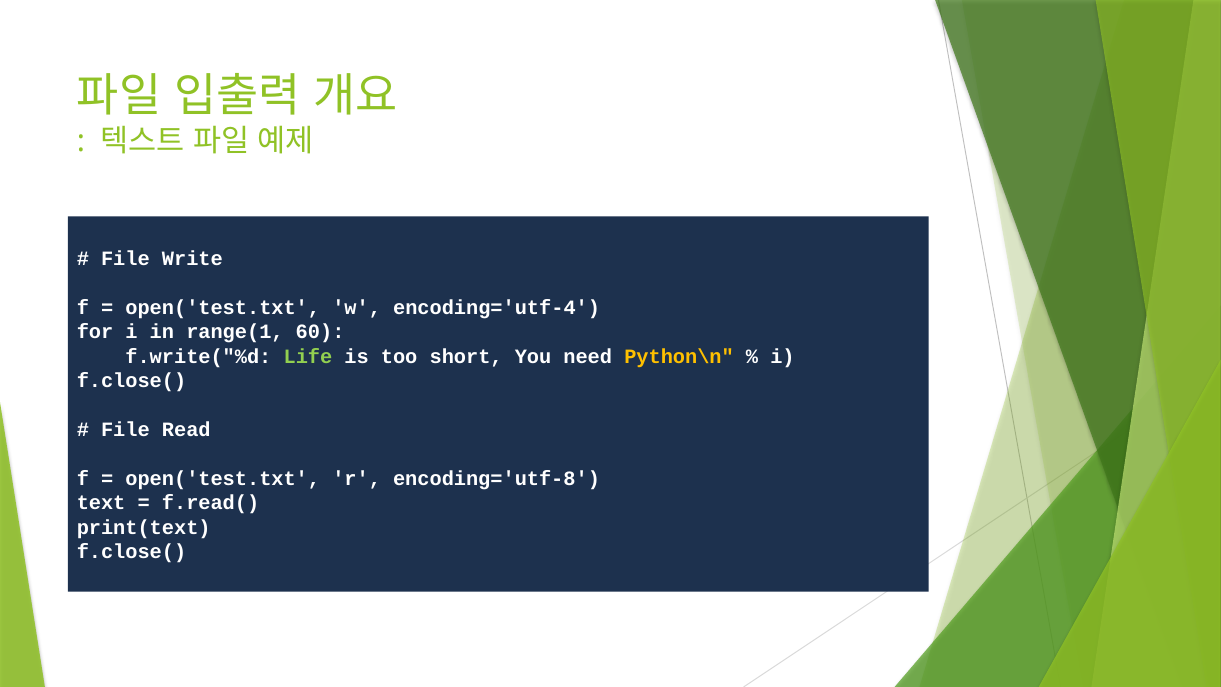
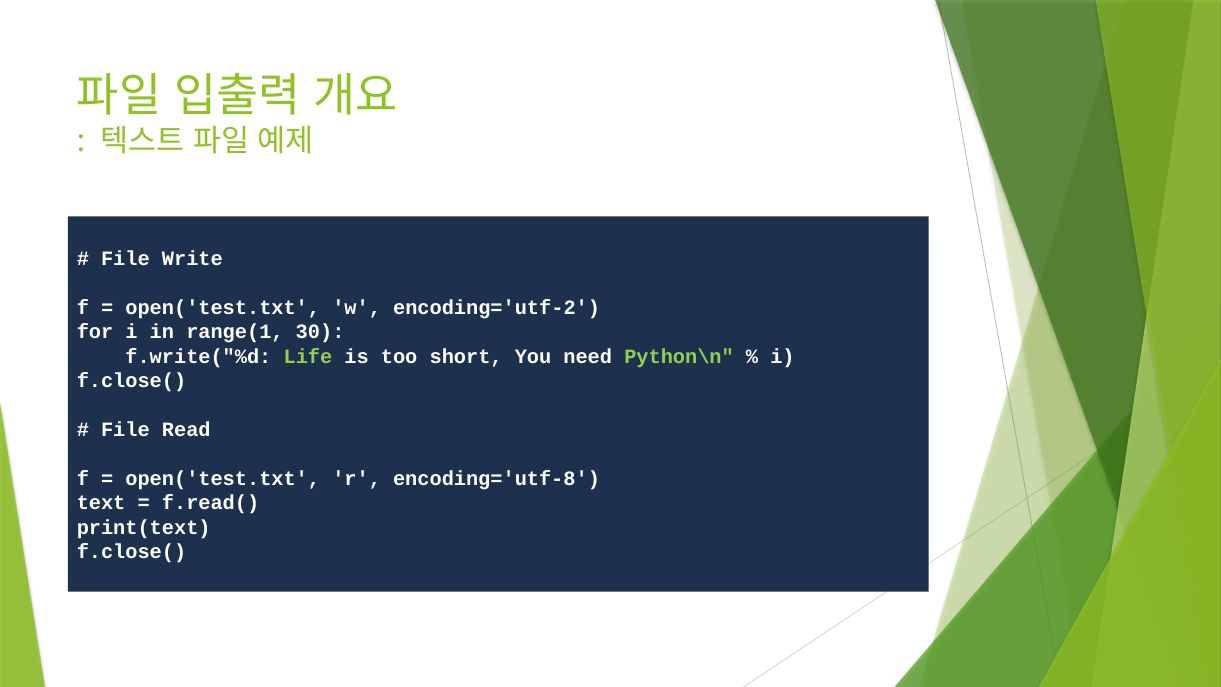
encoding='utf-4: encoding='utf-4 -> encoding='utf-2
60: 60 -> 30
Python\n colour: yellow -> light green
